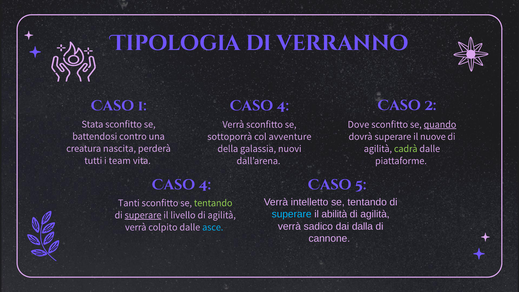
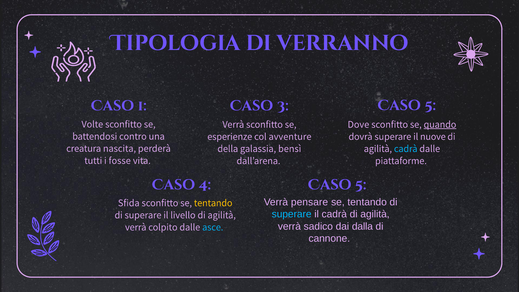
1 Caso 4: 4 -> 3
2 at (430, 105): 2 -> 5
Stata: Stata -> Volte
sottoporrà: sottoporrà -> esperienze
nuovi: nuovi -> bensì
cadrà at (406, 149) colour: light green -> light blue
team: team -> fosse
intelletto: intelletto -> pensare
Tanti: Tanti -> Sfida
tentando at (213, 203) colour: light green -> yellow
il abilità: abilità -> cadrà
superare at (143, 215) underline: present -> none
